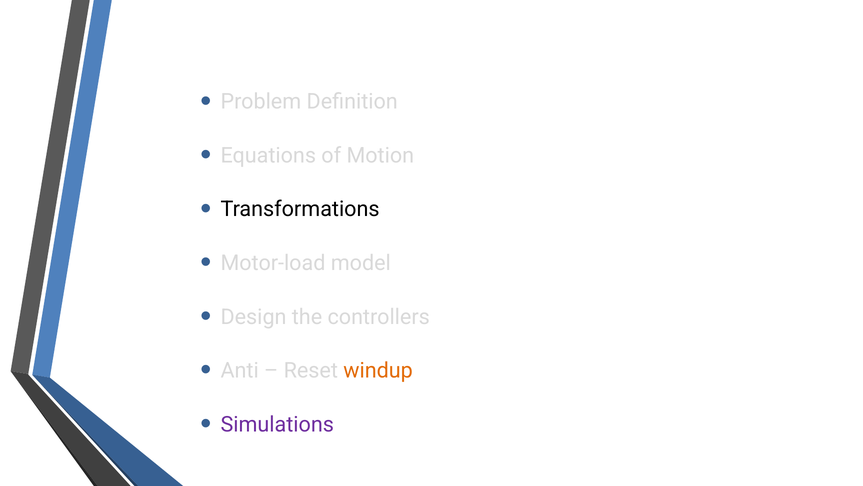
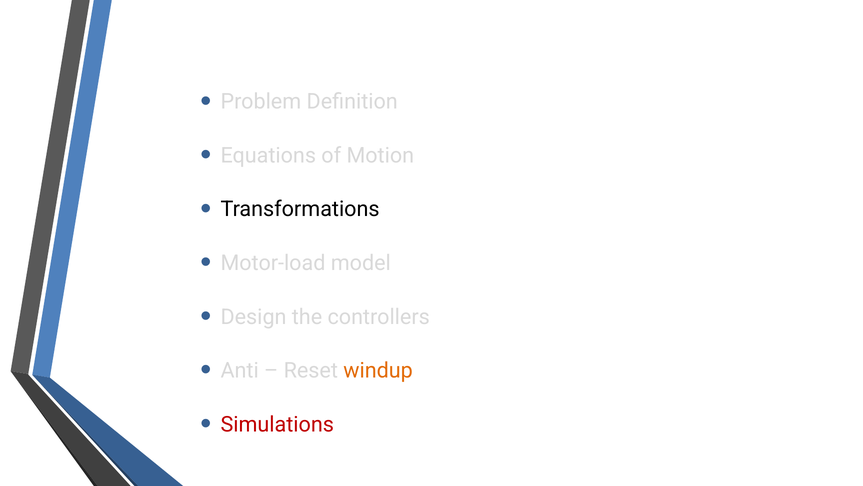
Simulations colour: purple -> red
